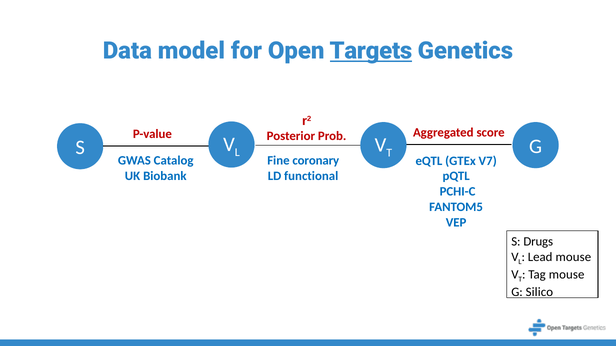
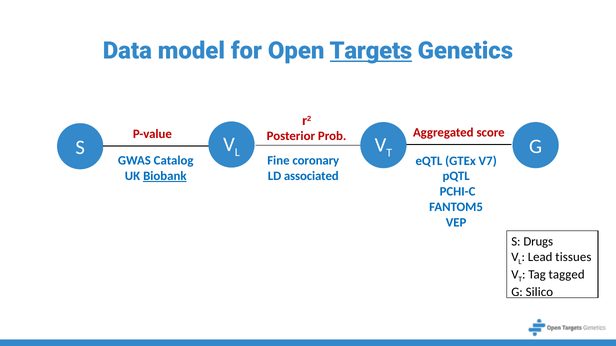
Biobank underline: none -> present
functional: functional -> associated
Lead mouse: mouse -> tissues
Tag mouse: mouse -> tagged
